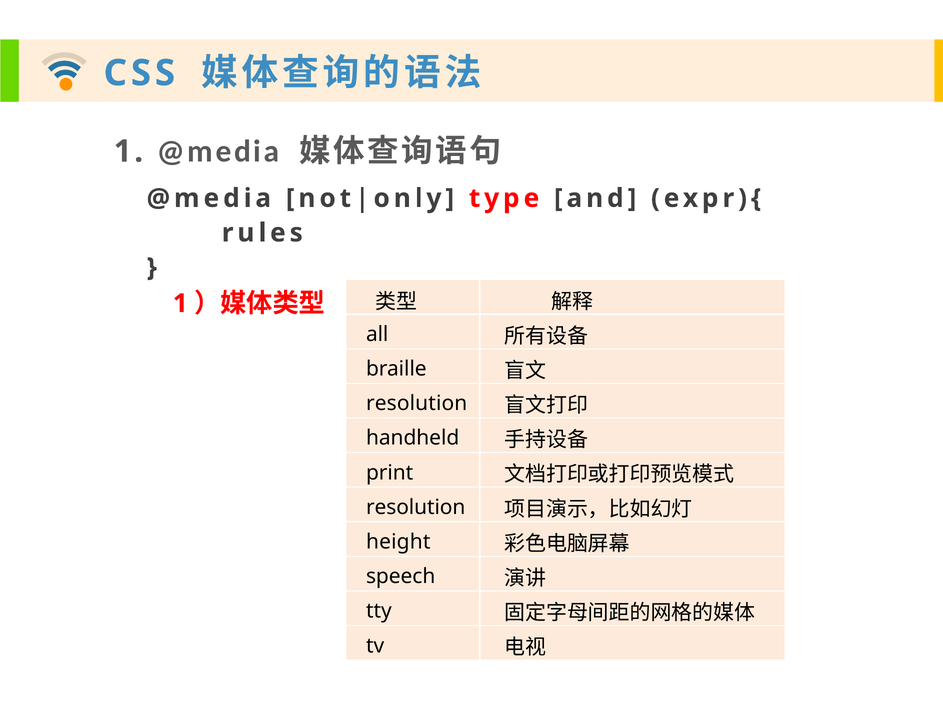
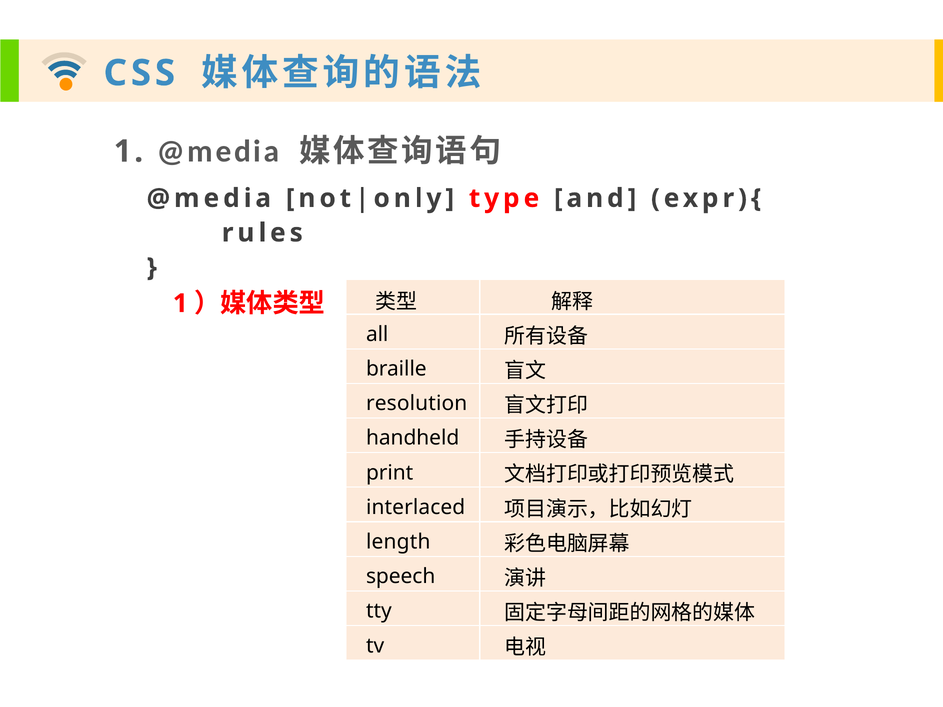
resolution at (416, 507): resolution -> interlaced
height: height -> length
